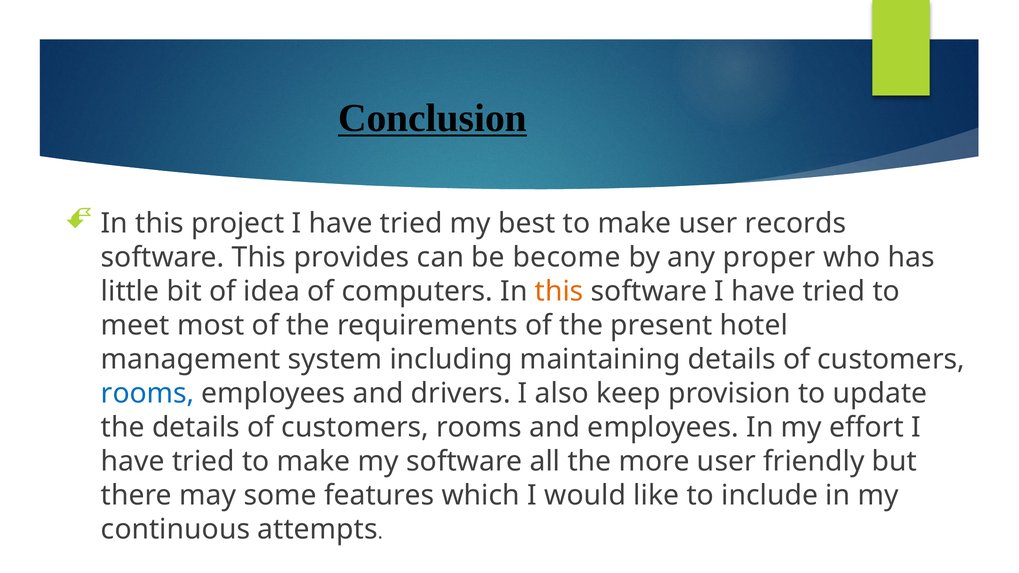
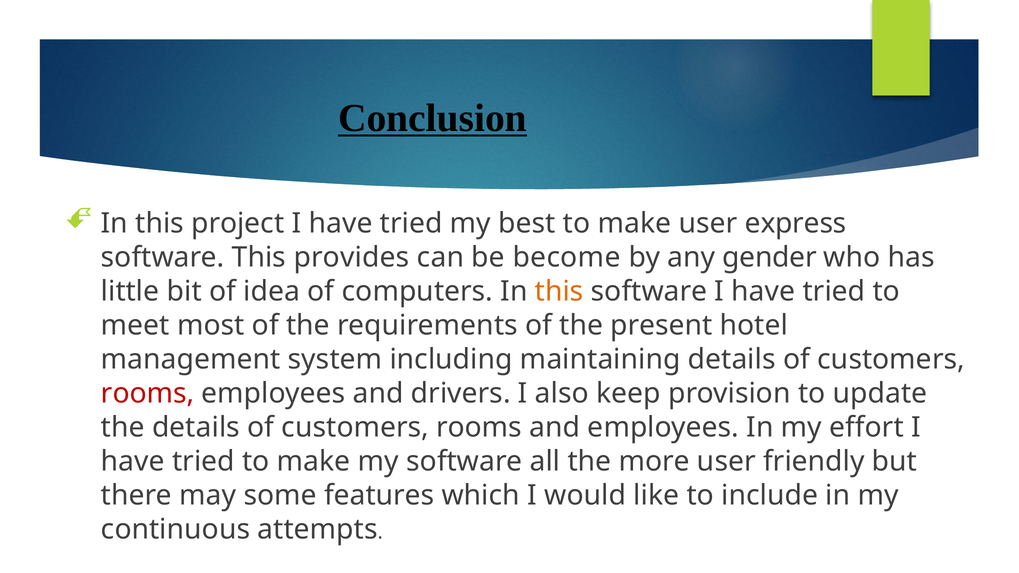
records: records -> express
proper: proper -> gender
rooms at (148, 393) colour: blue -> red
